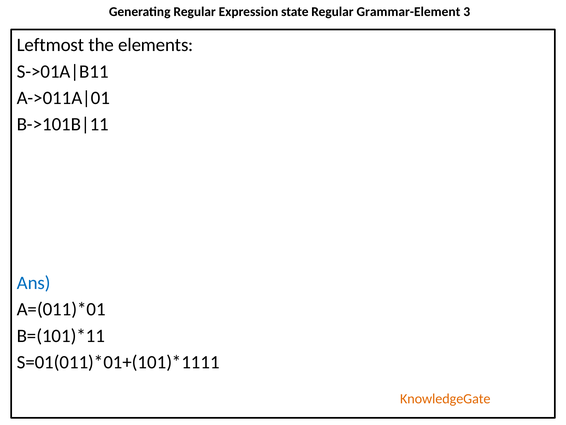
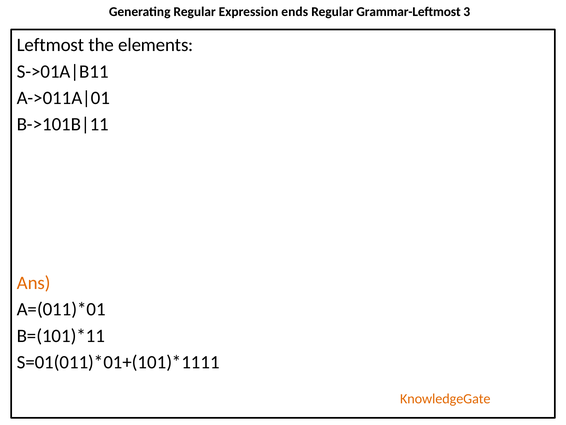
state: state -> ends
Grammar-Element: Grammar-Element -> Grammar-Leftmost
Ans colour: blue -> orange
